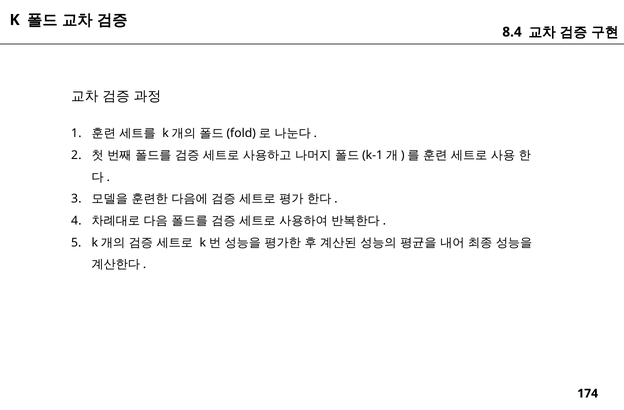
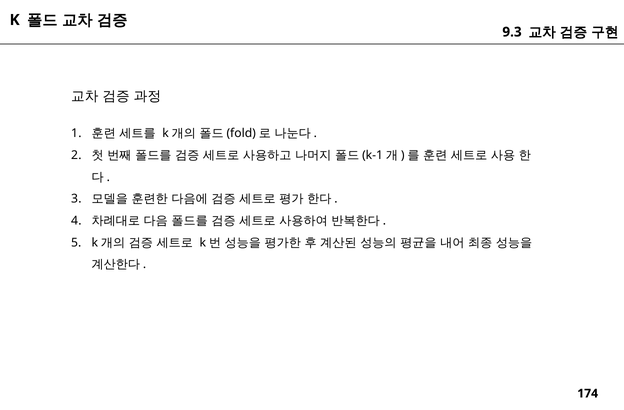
8.4: 8.4 -> 9.3
